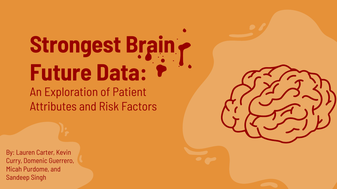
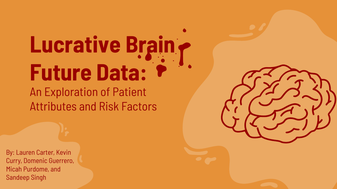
Strongest: Strongest -> Lucrative
